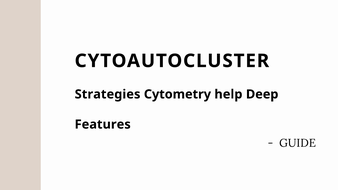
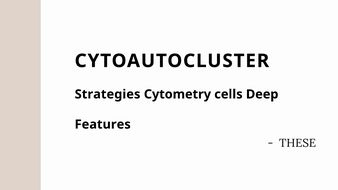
help: help -> cells
GUIDE: GUIDE -> THESE
